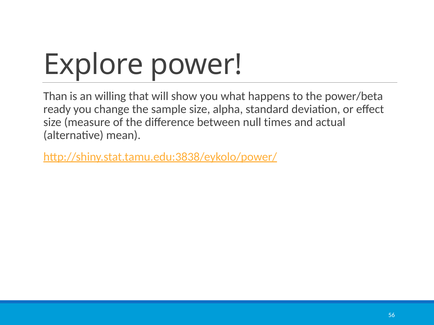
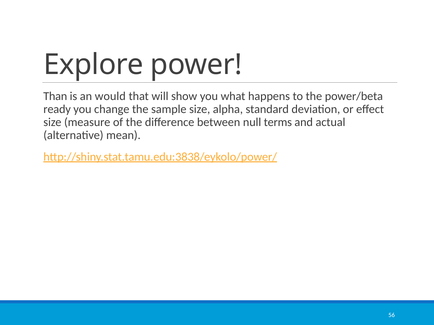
willing: willing -> would
times: times -> terms
